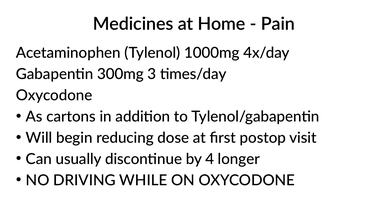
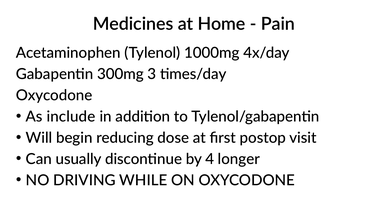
cartons: cartons -> include
